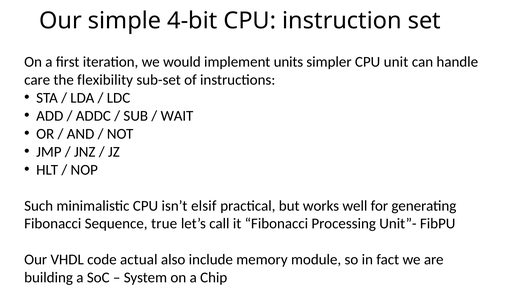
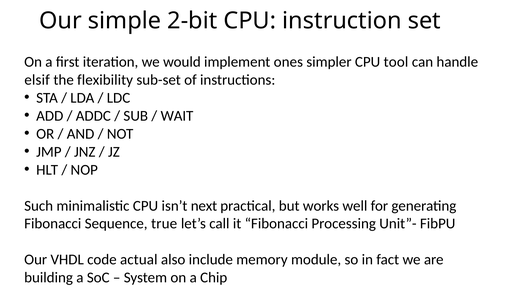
4-bit: 4-bit -> 2-bit
units: units -> ones
unit: unit -> tool
care: care -> elsif
elsif: elsif -> next
